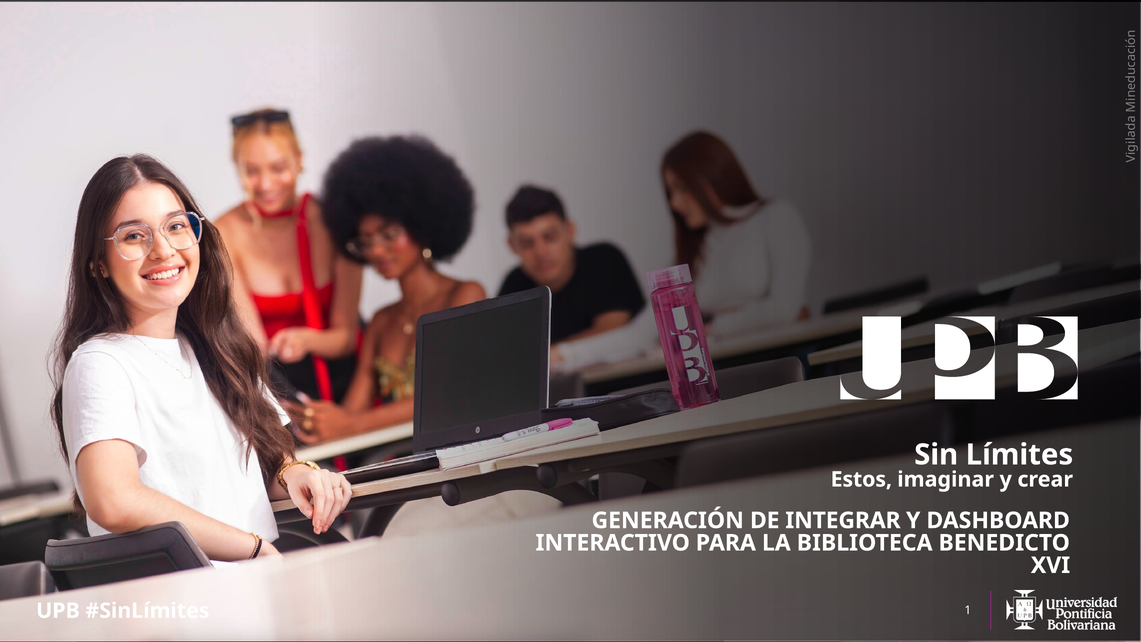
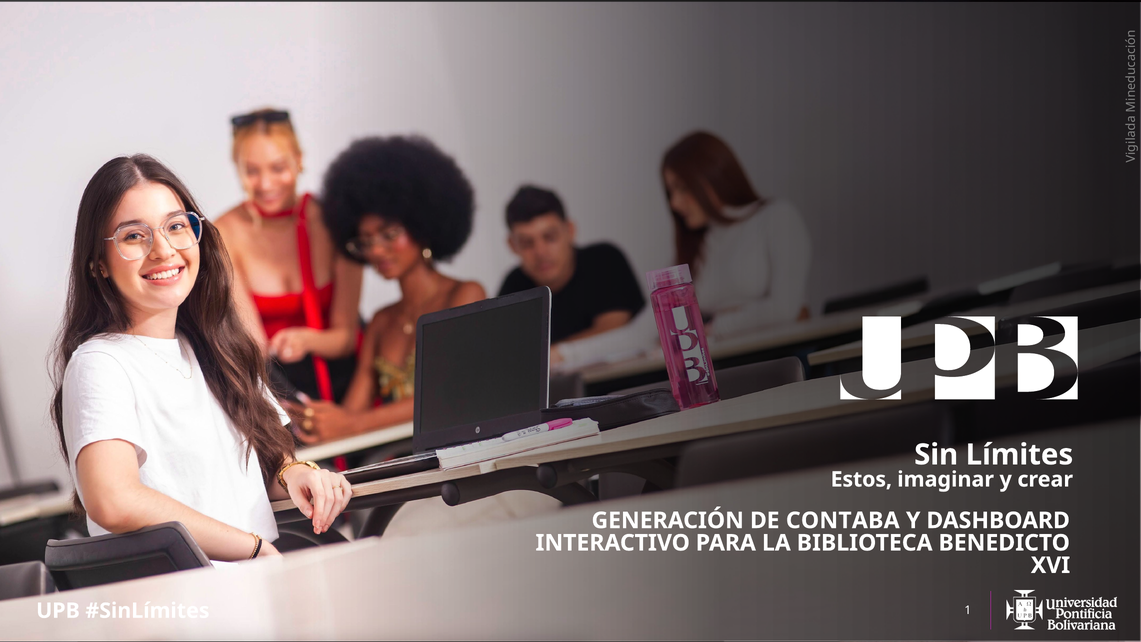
INTEGRAR: INTEGRAR -> CONTABA
